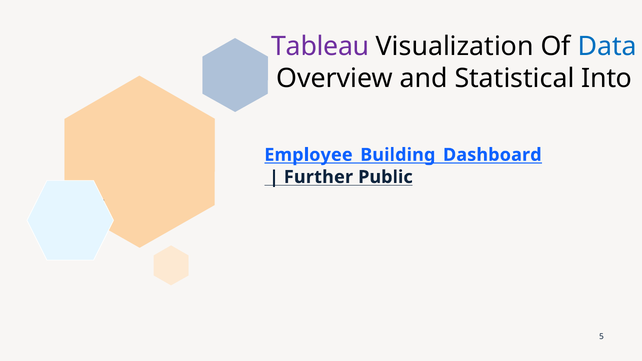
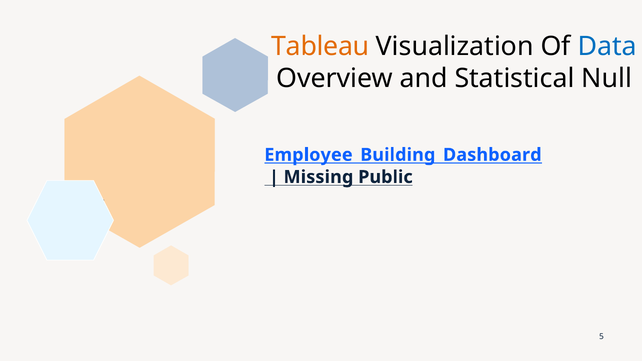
Tableau colour: purple -> orange
Into: Into -> Null
Further: Further -> Missing
